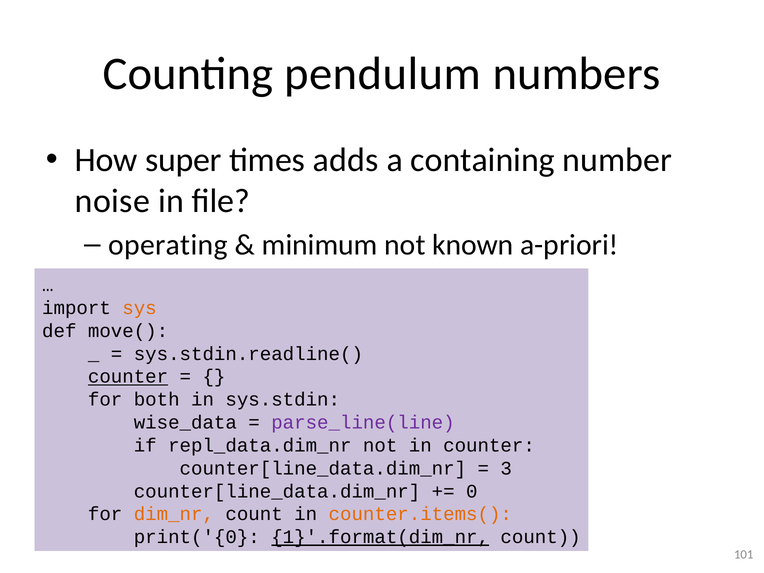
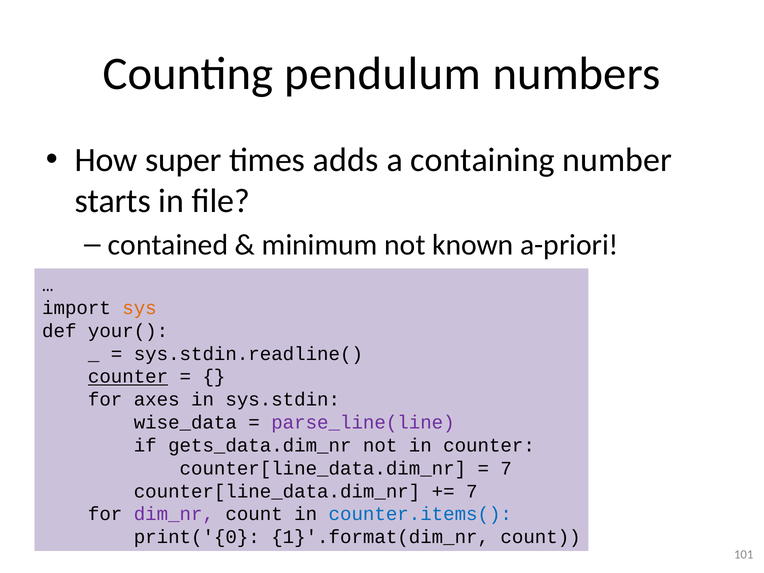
noise: noise -> starts
operating: operating -> contained
move(: move( -> your(
both: both -> axes
repl_data.dim_nr: repl_data.dim_nr -> gets_data.dim_nr
3 at (506, 468): 3 -> 7
0 at (472, 491): 0 -> 7
dim_nr colour: orange -> purple
counter.items( colour: orange -> blue
1}'.format(dim_nr underline: present -> none
